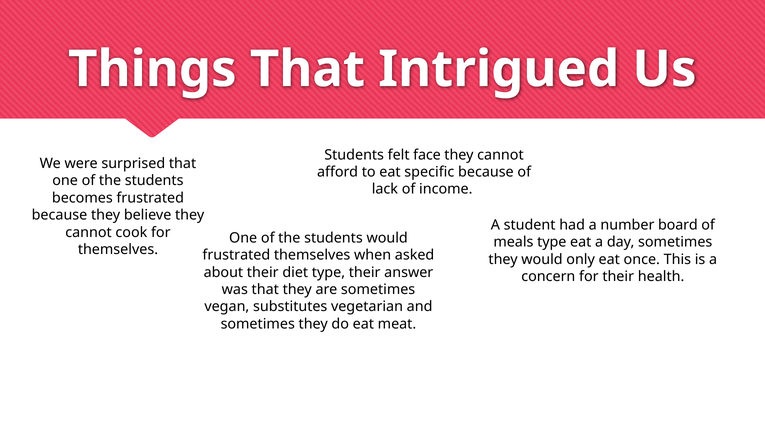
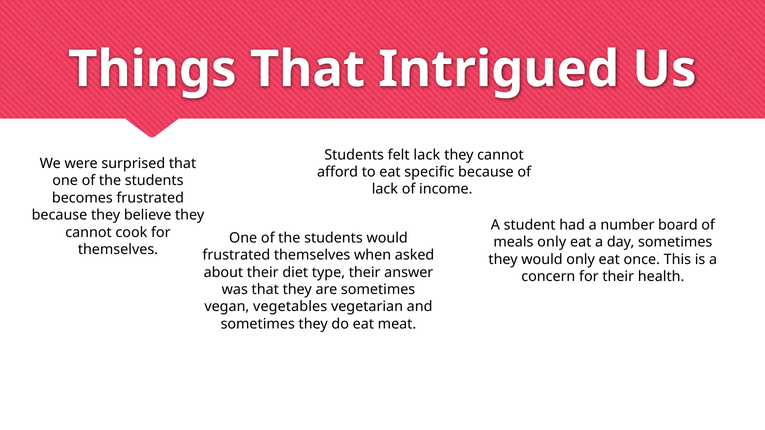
felt face: face -> lack
meals type: type -> only
substitutes: substitutes -> vegetables
